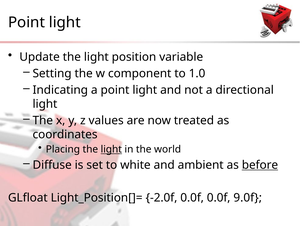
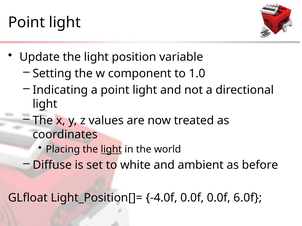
before underline: present -> none
-2.0f: -2.0f -> -4.0f
9.0f: 9.0f -> 6.0f
